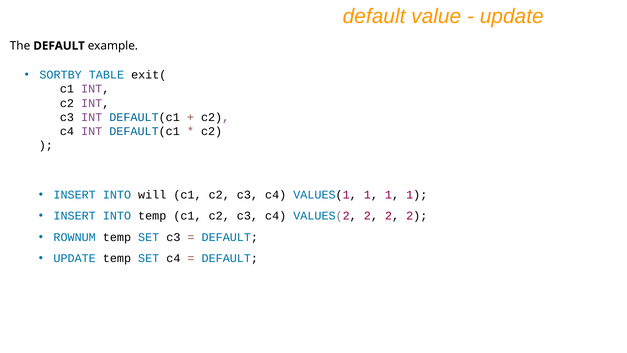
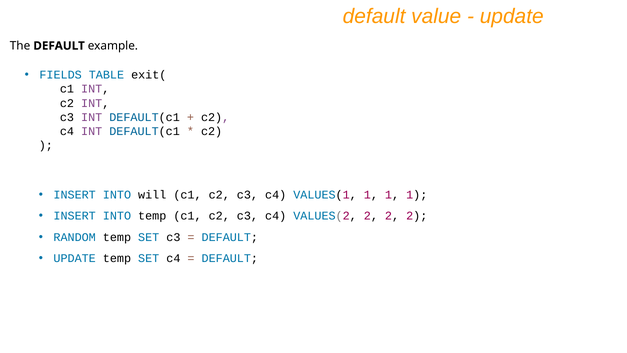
SORTBY: SORTBY -> FIELDS
ROWNUM: ROWNUM -> RANDOM
